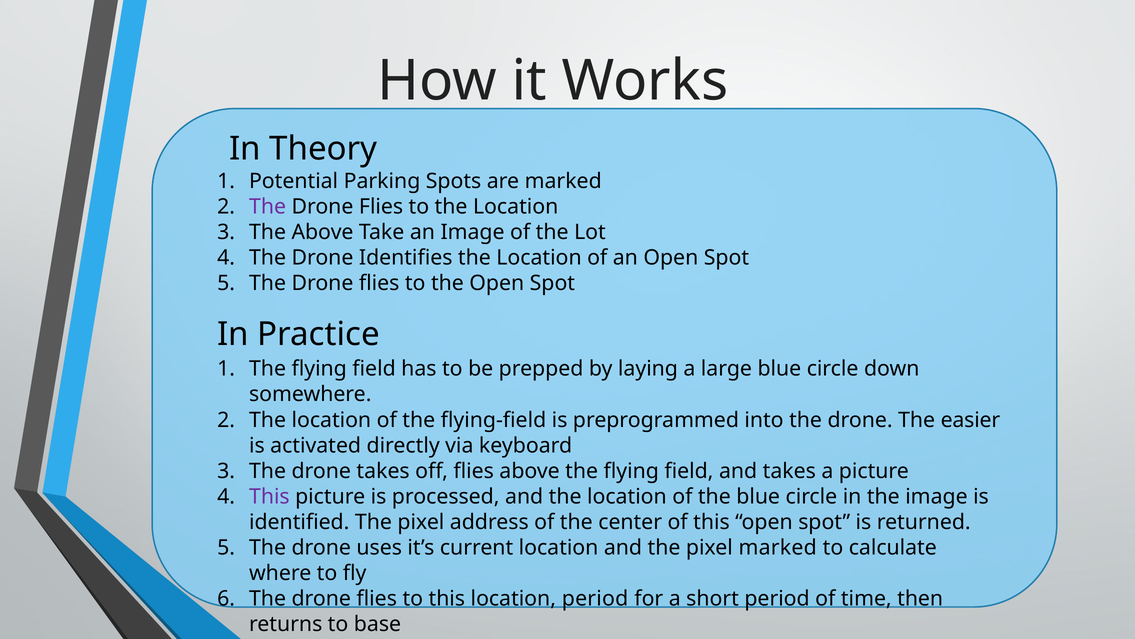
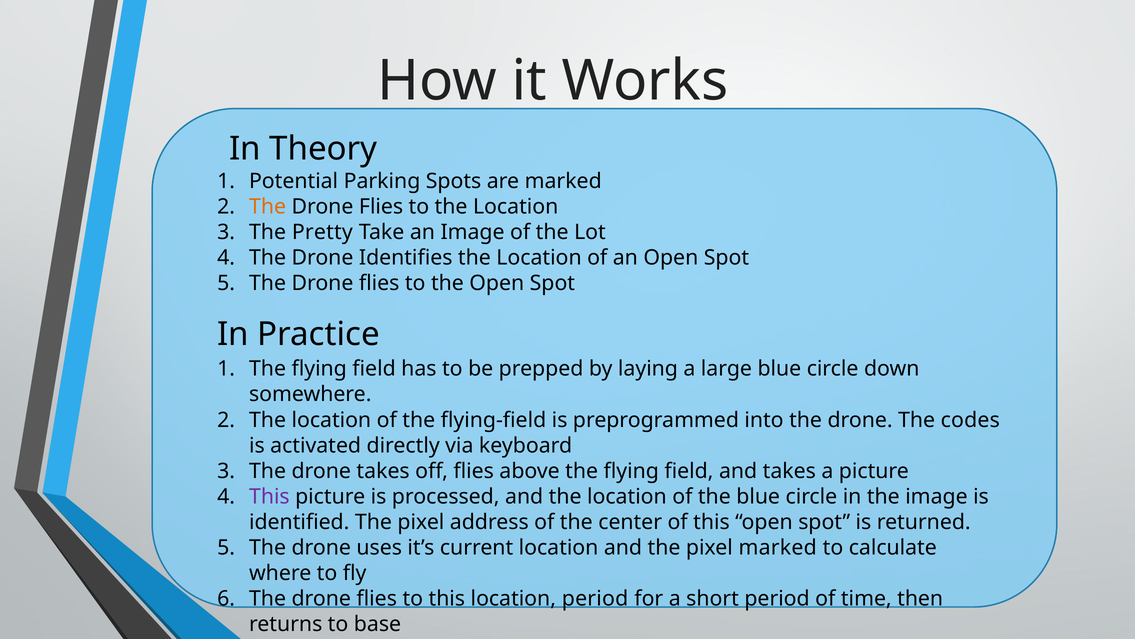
The at (268, 206) colour: purple -> orange
The Above: Above -> Pretty
easier: easier -> codes
